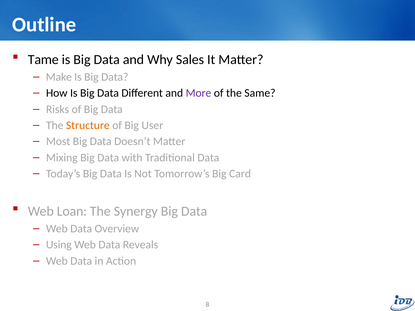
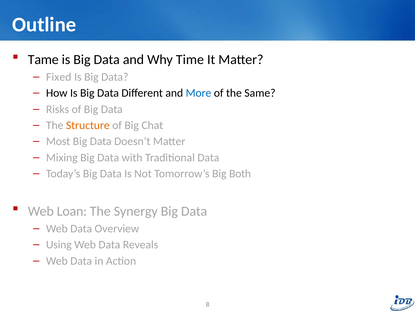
Sales: Sales -> Time
Make: Make -> Fixed
More colour: purple -> blue
User: User -> Chat
Card: Card -> Both
